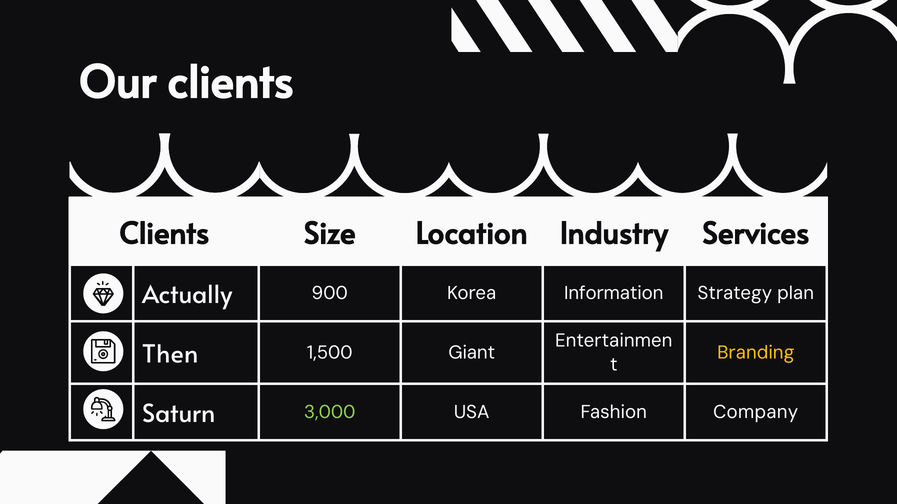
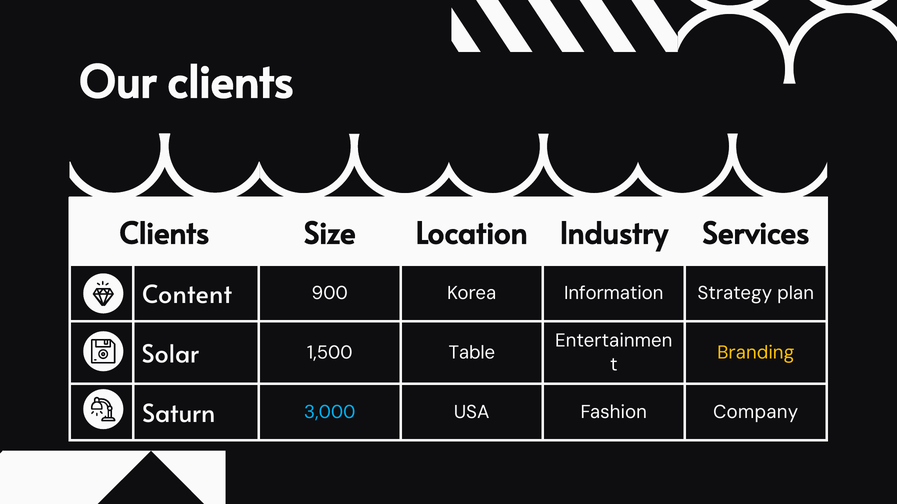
Actually: Actually -> Content
Then: Then -> Solar
Giant: Giant -> Table
3,000 colour: light green -> light blue
